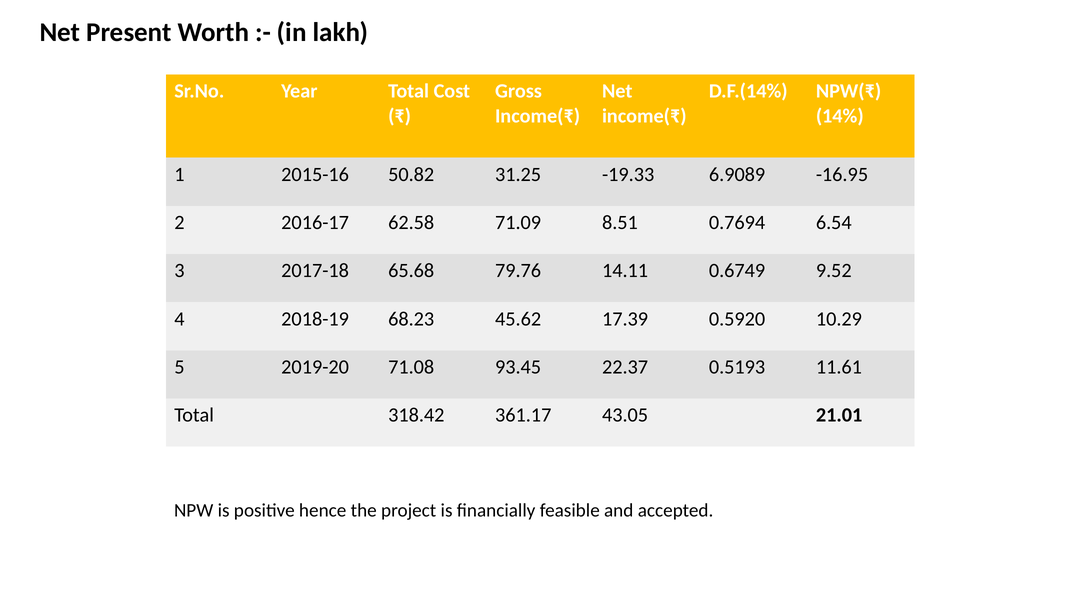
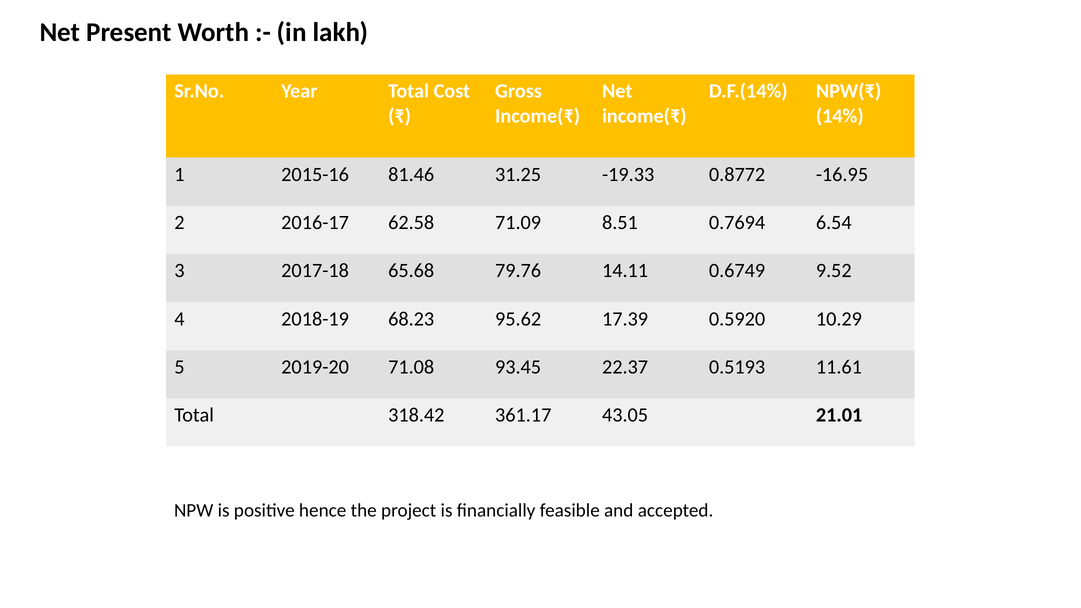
50.82: 50.82 -> 81.46
6.9089: 6.9089 -> 0.8772
45.62: 45.62 -> 95.62
